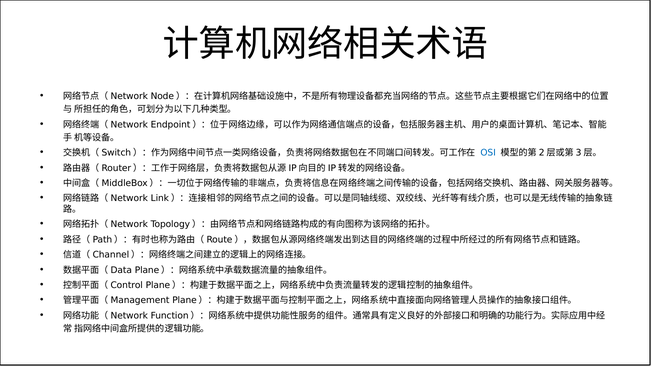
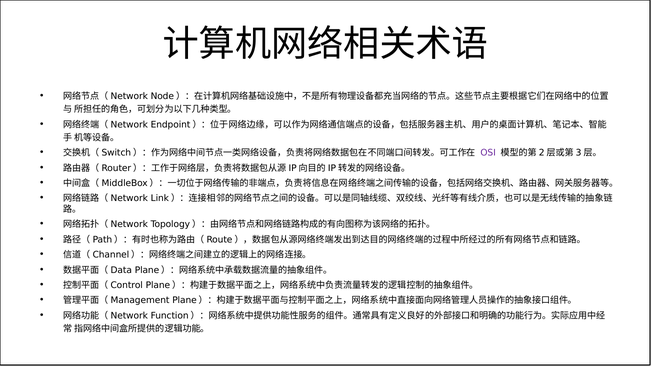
OSI colour: blue -> purple
